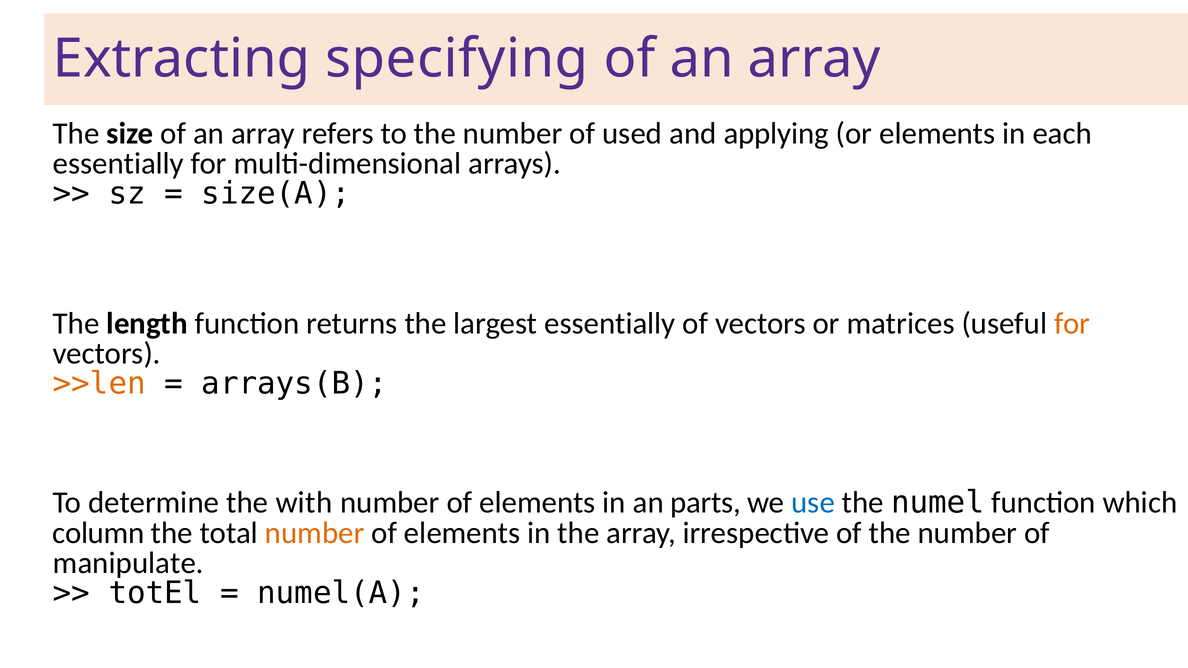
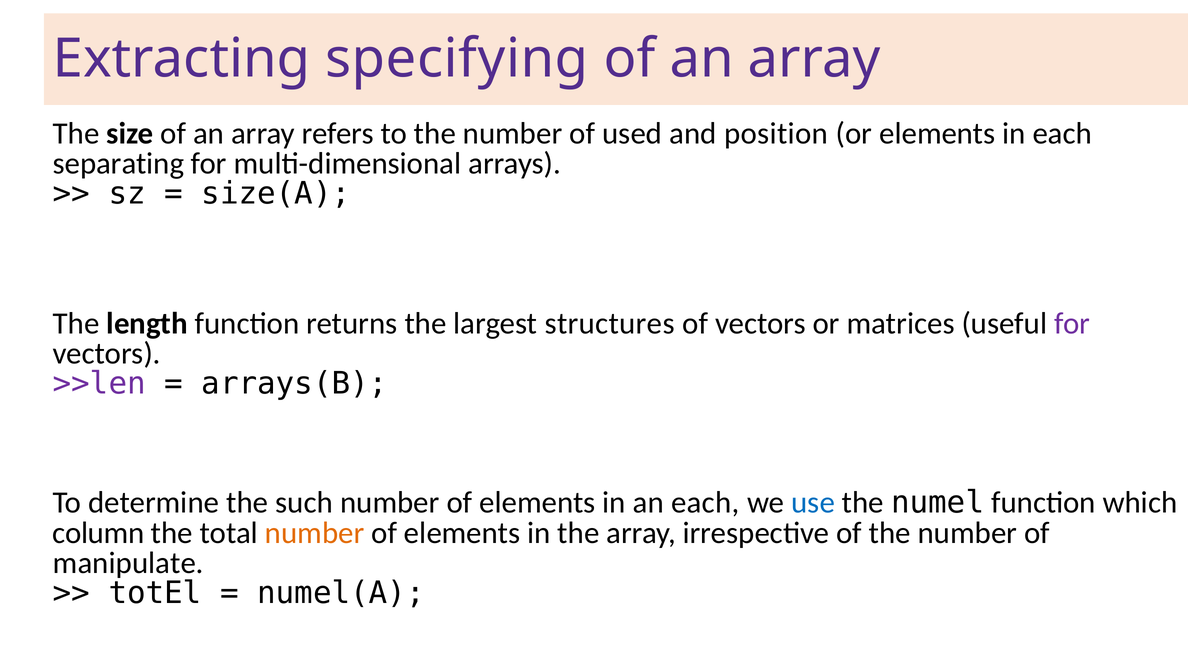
applying: applying -> position
essentially at (118, 163): essentially -> separating
largest essentially: essentially -> structures
for at (1072, 324) colour: orange -> purple
>>len colour: orange -> purple
with: with -> such
an parts: parts -> each
